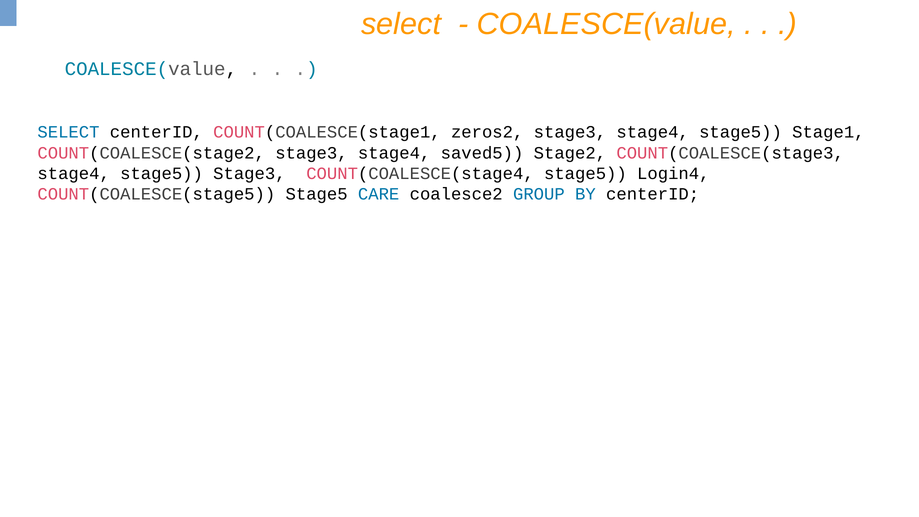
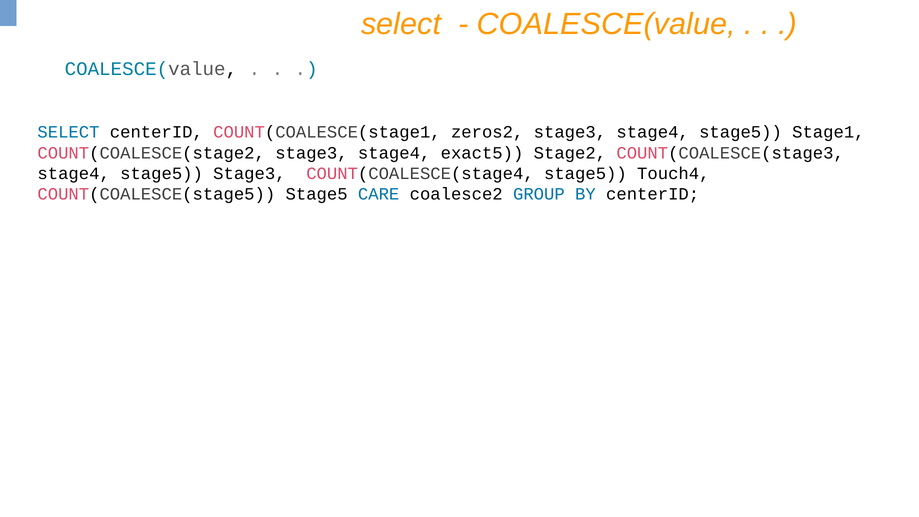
saved5: saved5 -> exact5
Login4: Login4 -> Touch4
